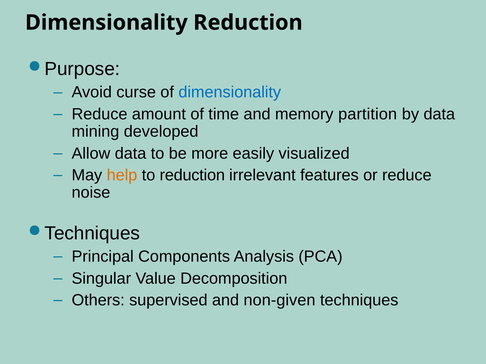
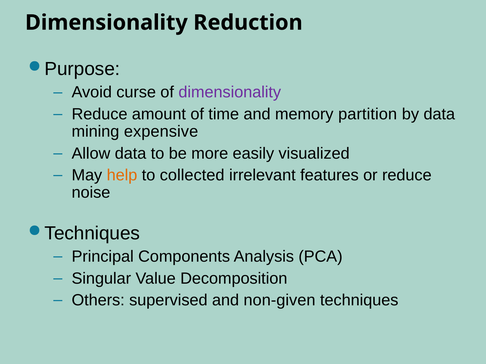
dimensionality at (230, 92) colour: blue -> purple
developed: developed -> expensive
to reduction: reduction -> collected
